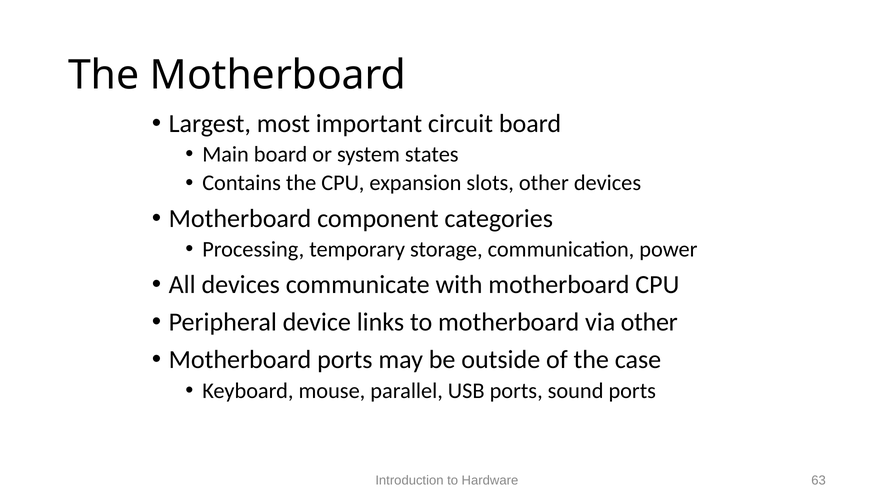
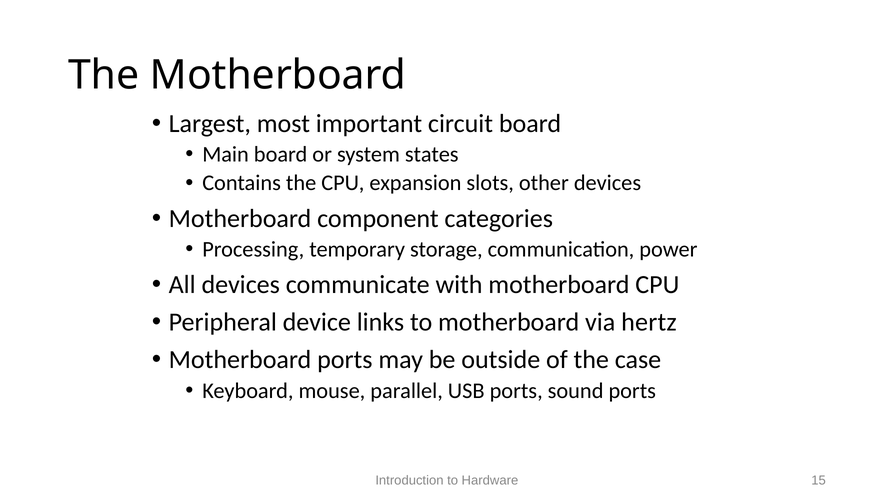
via other: other -> hertz
63: 63 -> 15
